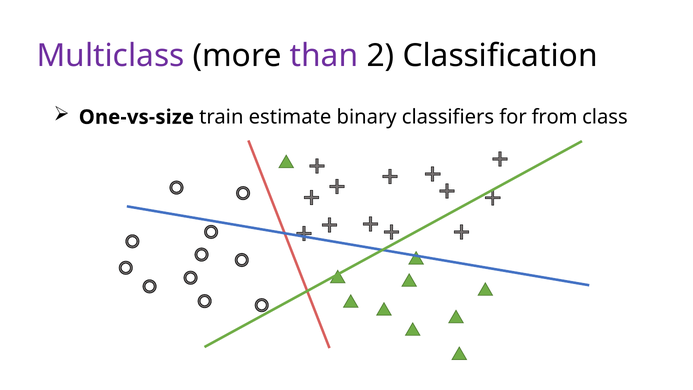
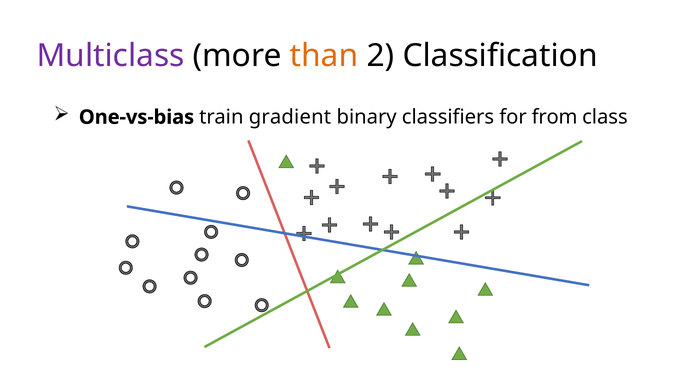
than colour: purple -> orange
One-vs-size: One-vs-size -> One-vs-bias
estimate: estimate -> gradient
